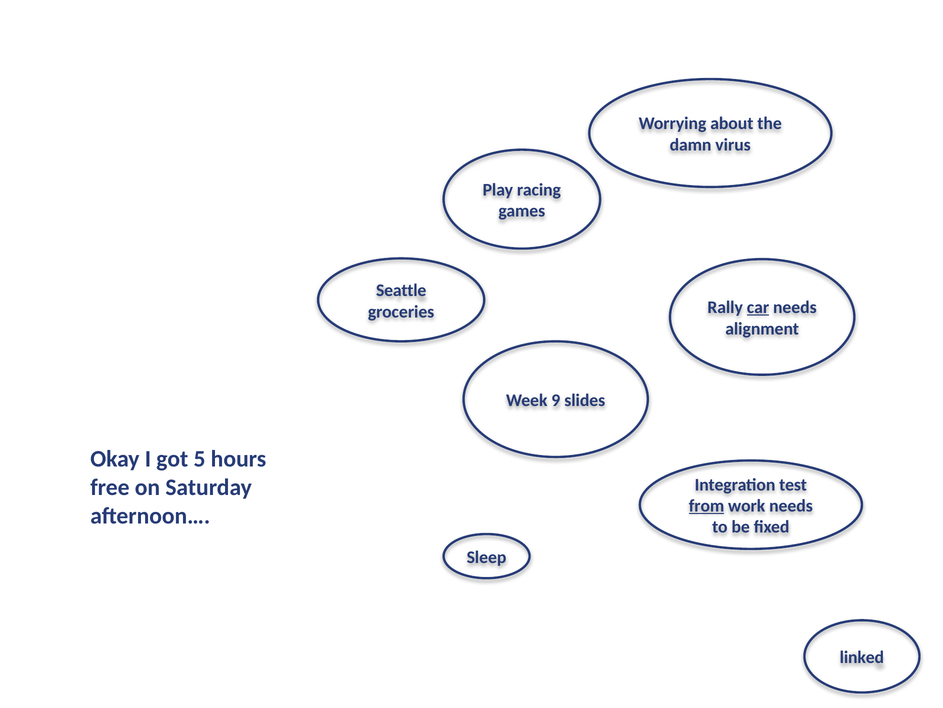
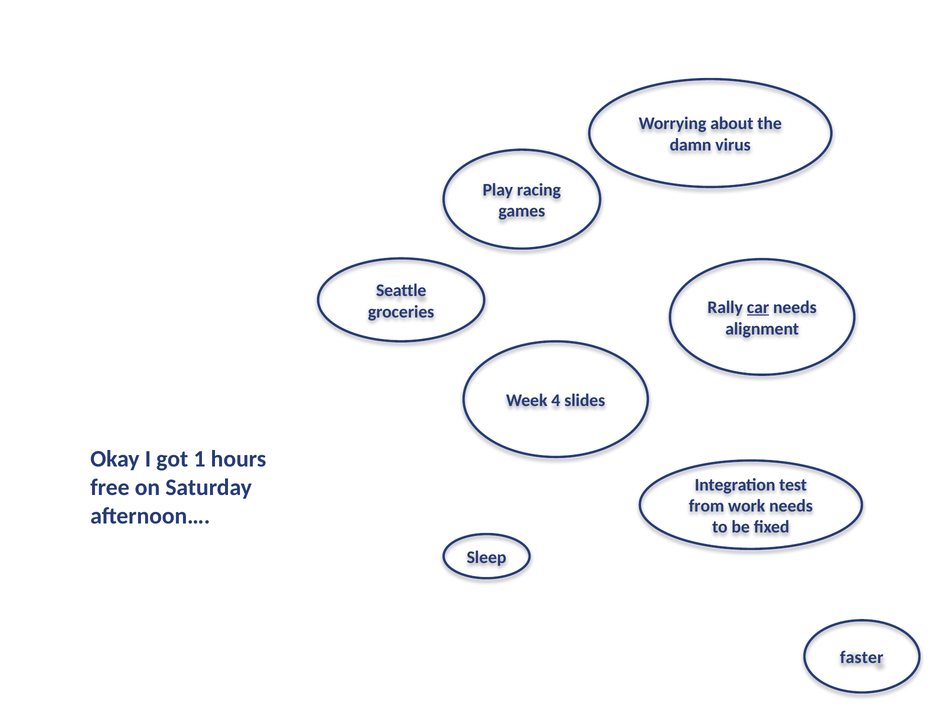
9: 9 -> 4
5: 5 -> 1
from underline: present -> none
linked: linked -> faster
